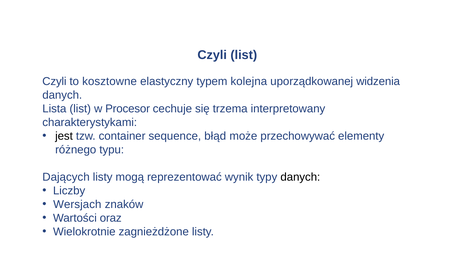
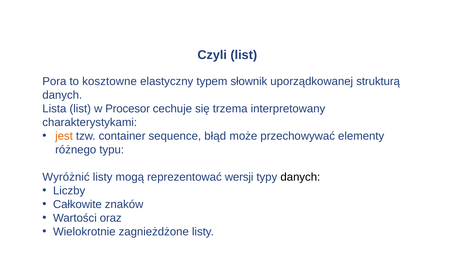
Czyli at (54, 81): Czyli -> Pora
kolejna: kolejna -> słownik
widzenia: widzenia -> strukturą
jest colour: black -> orange
Dających: Dających -> Wyróżnić
wynik: wynik -> wersji
Wersjach: Wersjach -> Całkowite
